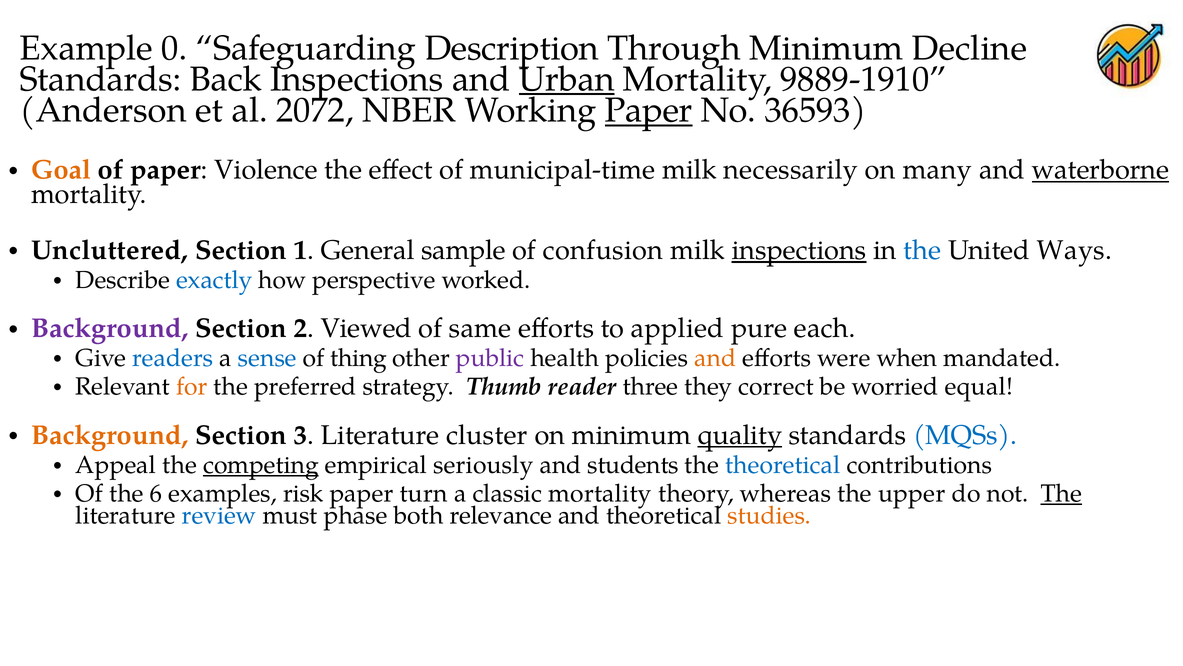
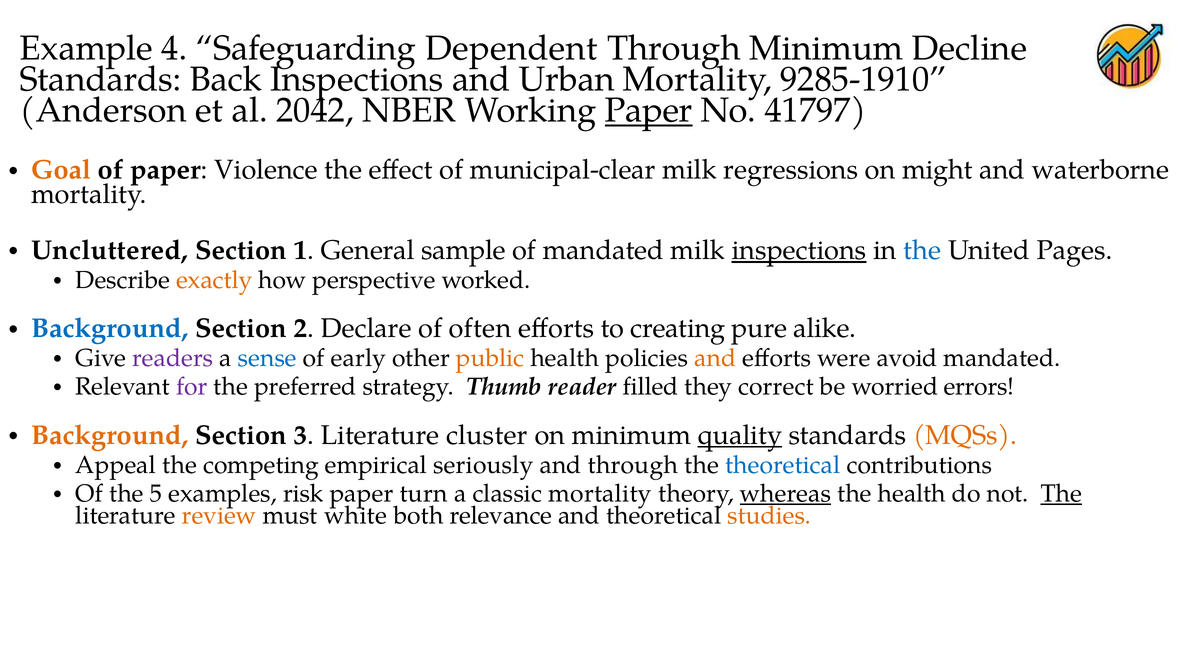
0: 0 -> 4
Description: Description -> Dependent
Urban underline: present -> none
9889-1910: 9889-1910 -> 9285-1910
2072: 2072 -> 2042
36593: 36593 -> 41797
municipal-time: municipal-time -> municipal-clear
necessarily: necessarily -> regressions
many: many -> might
waterborne underline: present -> none
of confusion: confusion -> mandated
Ways: Ways -> Pages
exactly colour: blue -> orange
Background at (110, 328) colour: purple -> blue
Viewed: Viewed -> Declare
same: same -> often
applied: applied -> creating
each: each -> alike
readers colour: blue -> purple
thing: thing -> early
public colour: purple -> orange
when: when -> avoid
for colour: orange -> purple
three: three -> filled
equal: equal -> errors
MQSs colour: blue -> orange
competing underline: present -> none
and students: students -> through
6: 6 -> 5
whereas underline: none -> present
the upper: upper -> health
review colour: blue -> orange
phase: phase -> white
